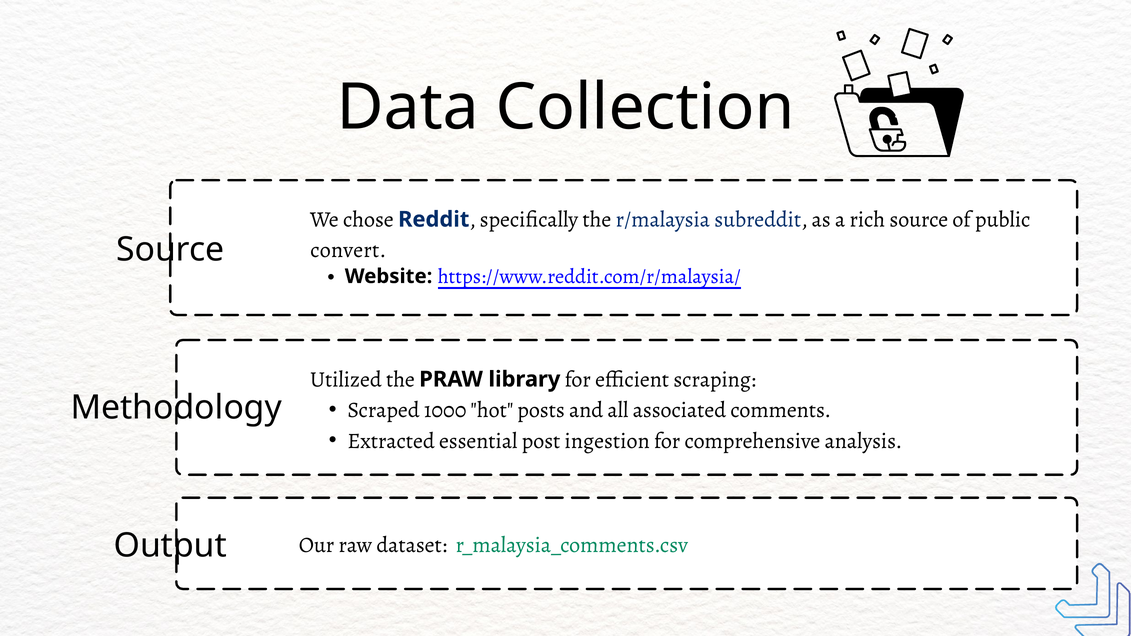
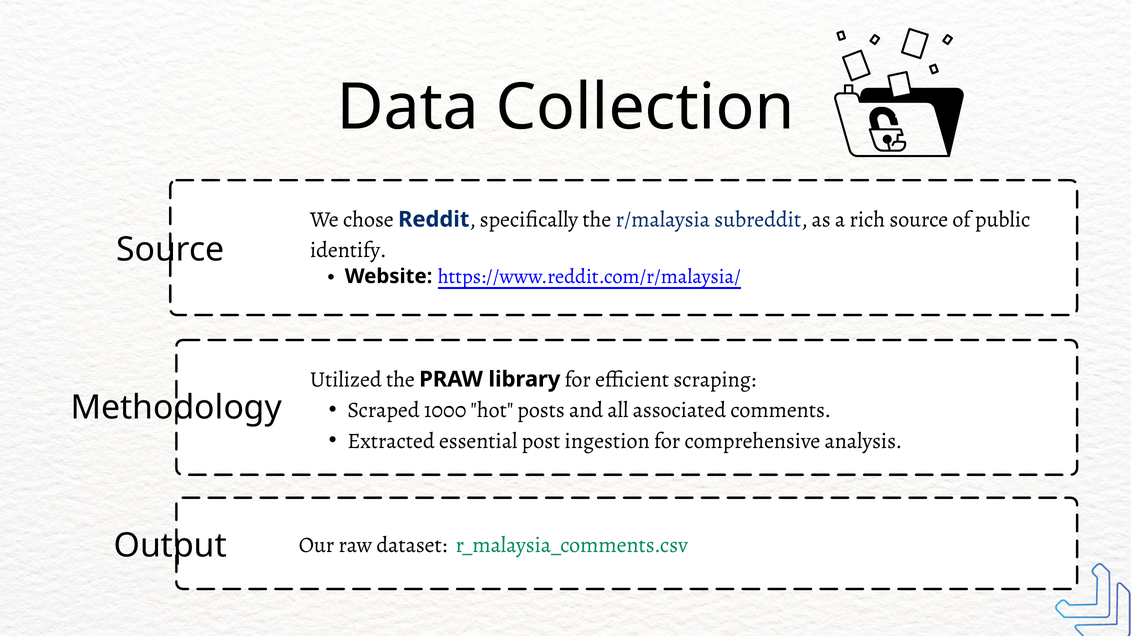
convert: convert -> identify
